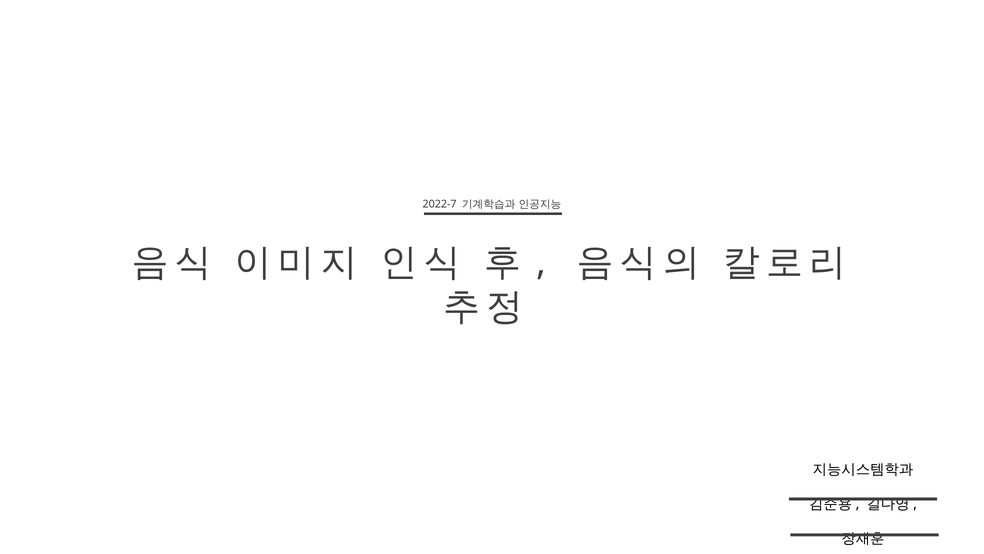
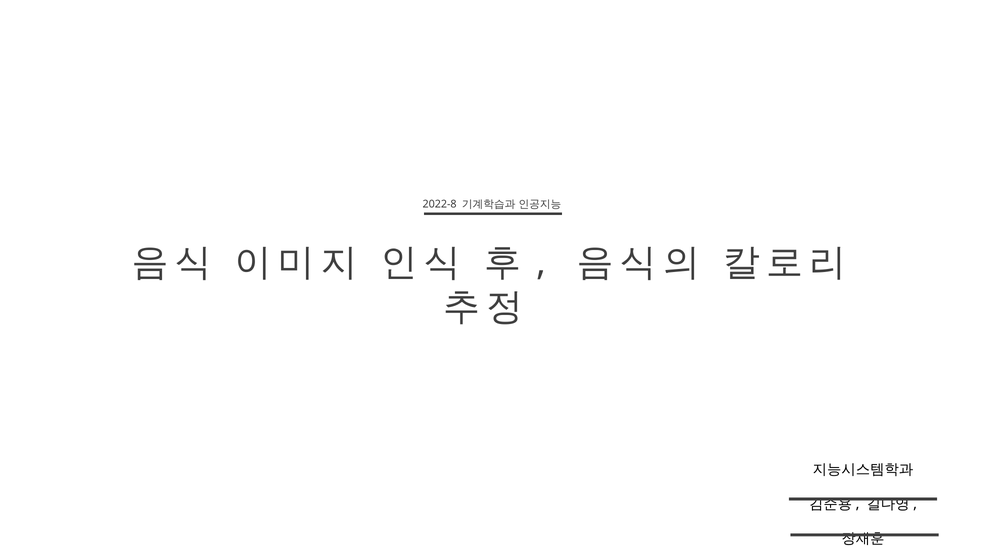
2022-7: 2022-7 -> 2022-8
